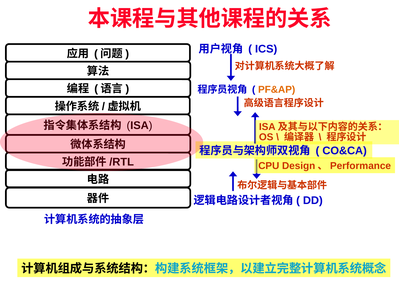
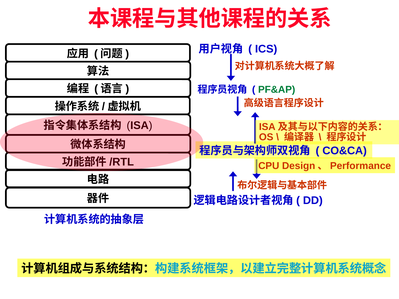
PF&AP colour: orange -> green
